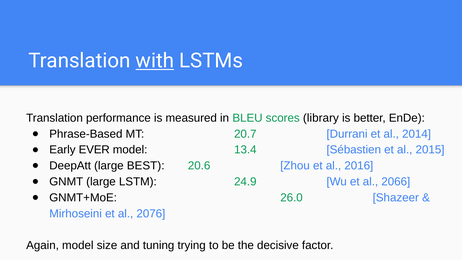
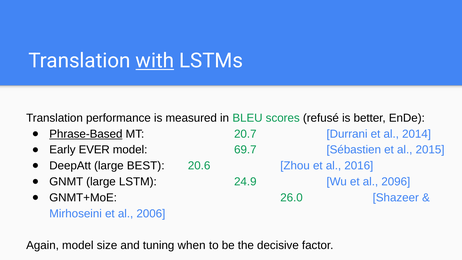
library: library -> refusé
Phrase-Based underline: none -> present
13.4: 13.4 -> 69.7
2066: 2066 -> 2096
2076: 2076 -> 2006
trying: trying -> when
